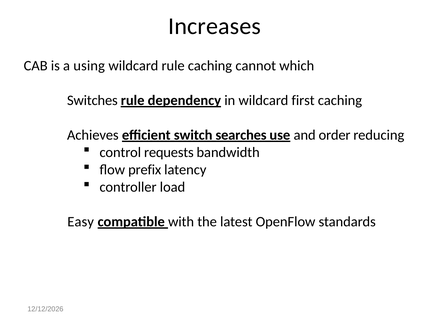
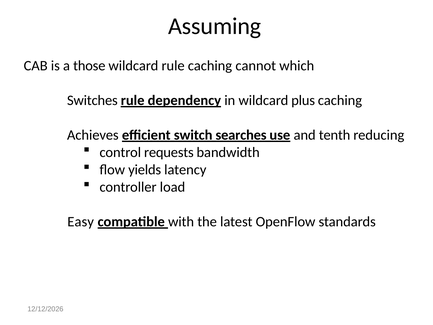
Increases: Increases -> Assuming
using: using -> those
first: first -> plus
order: order -> tenth
prefix: prefix -> yields
